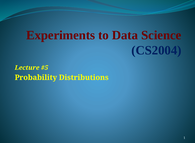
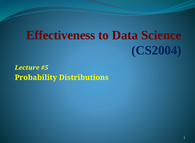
Experiments: Experiments -> Effectiveness
